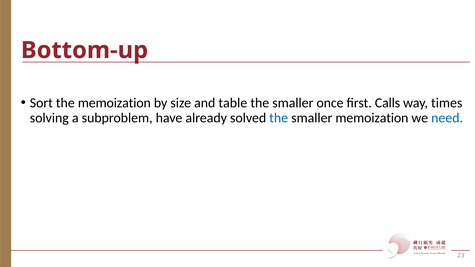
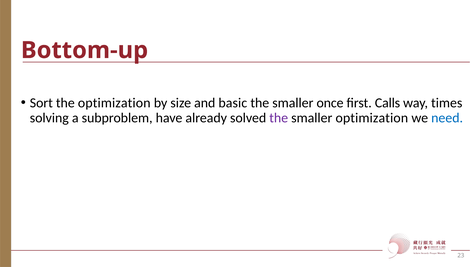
the memoization: memoization -> optimization
table: table -> basic
the at (279, 118) colour: blue -> purple
smaller memoization: memoization -> optimization
